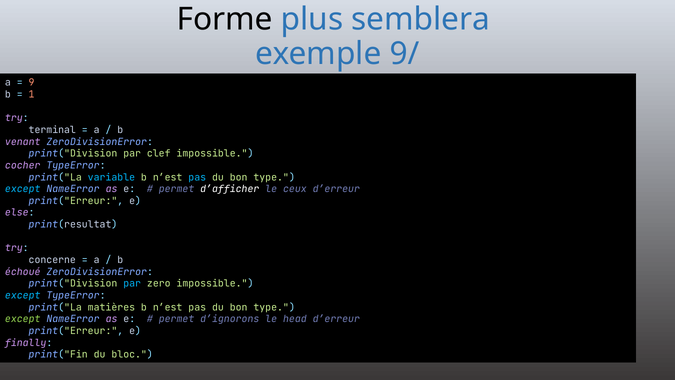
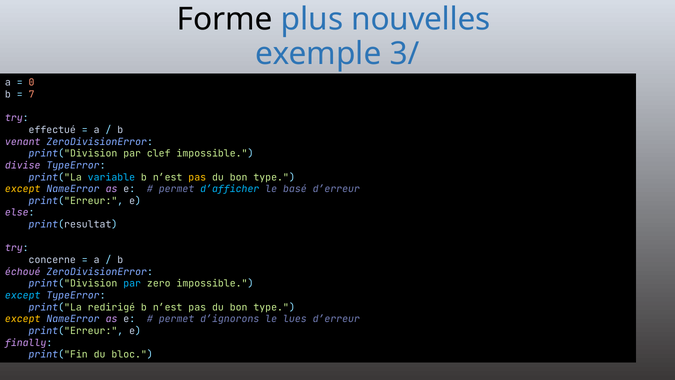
semblera: semblera -> nouvelles
9/: 9/ -> 3/
9: 9 -> 0
1: 1 -> 7
terminal: terminal -> effectué
cocher: cocher -> divise
pas at (197, 177) colour: light blue -> yellow
except at (23, 189) colour: light blue -> yellow
d’afficher colour: white -> light blue
ceux: ceux -> basé
matières: matières -> redirigé
except at (23, 319) colour: light green -> yellow
head: head -> lues
